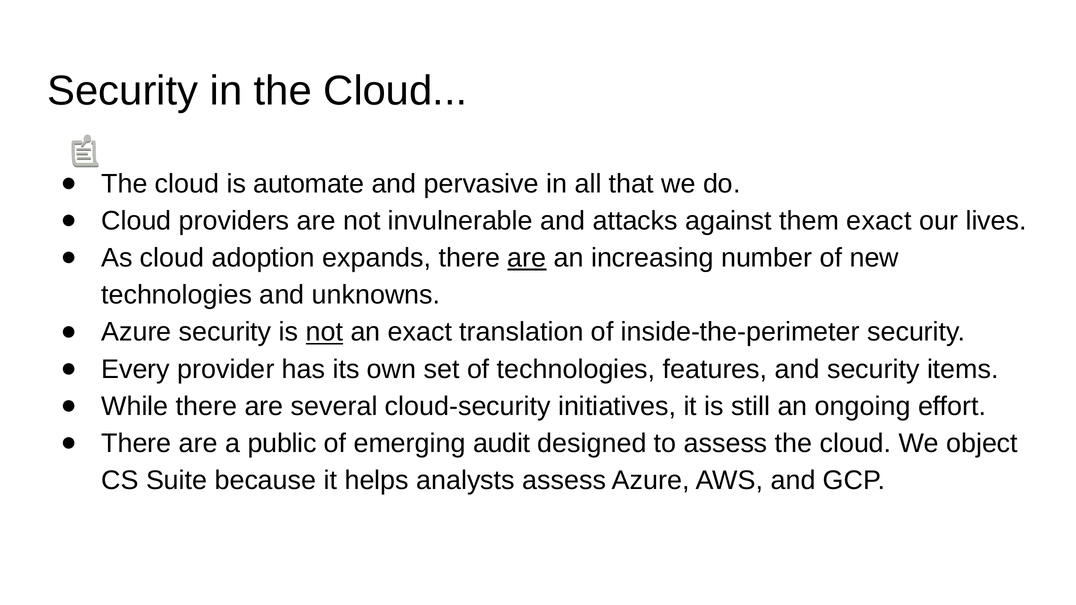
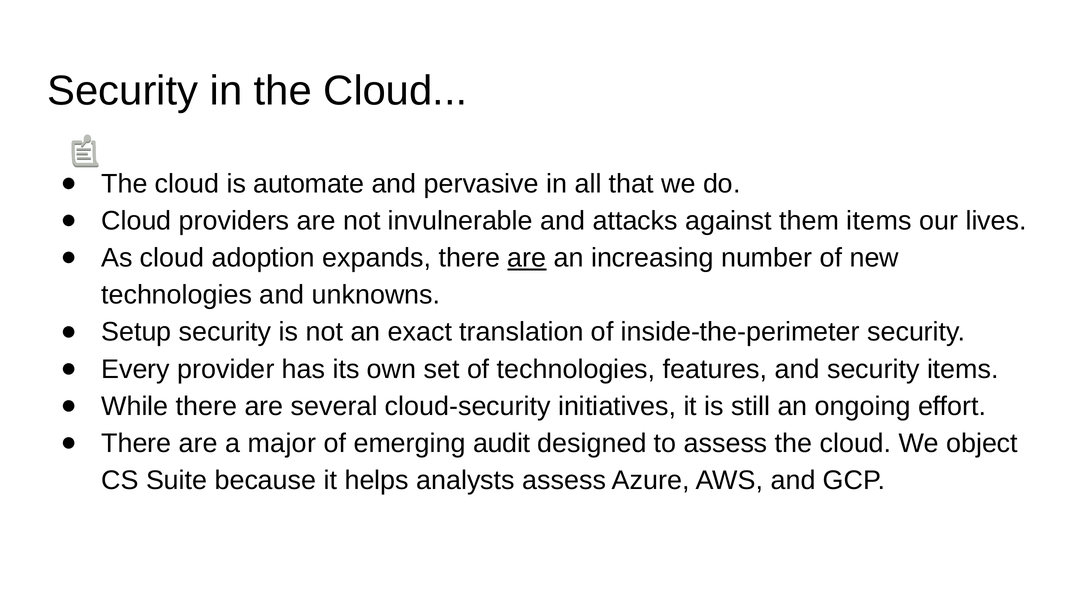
them exact: exact -> items
Azure at (136, 332): Azure -> Setup
not at (324, 332) underline: present -> none
public: public -> major
